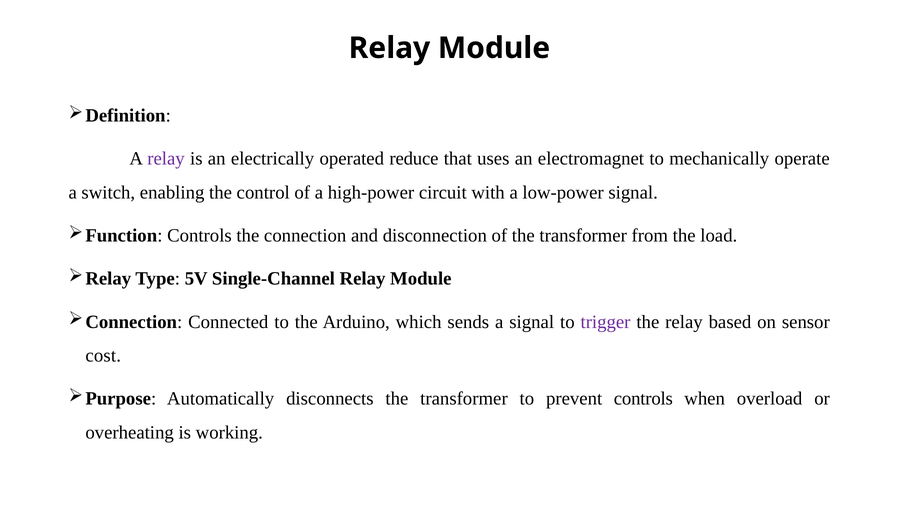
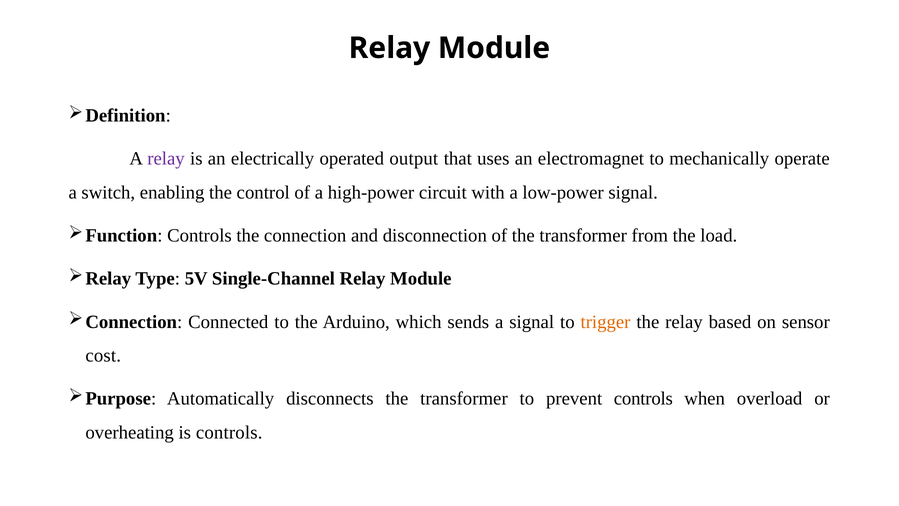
reduce: reduce -> output
trigger colour: purple -> orange
is working: working -> controls
